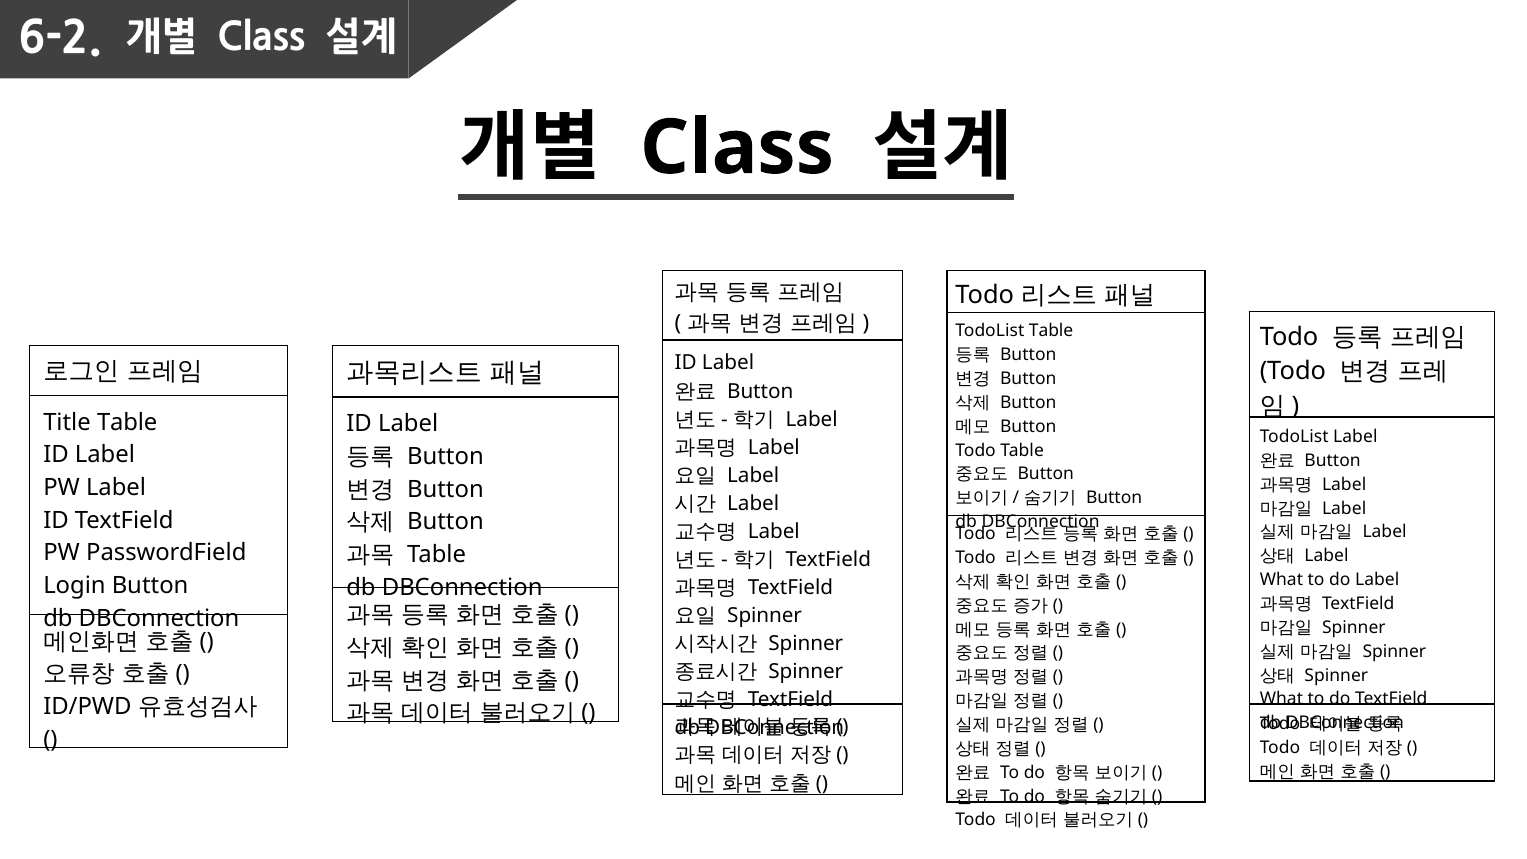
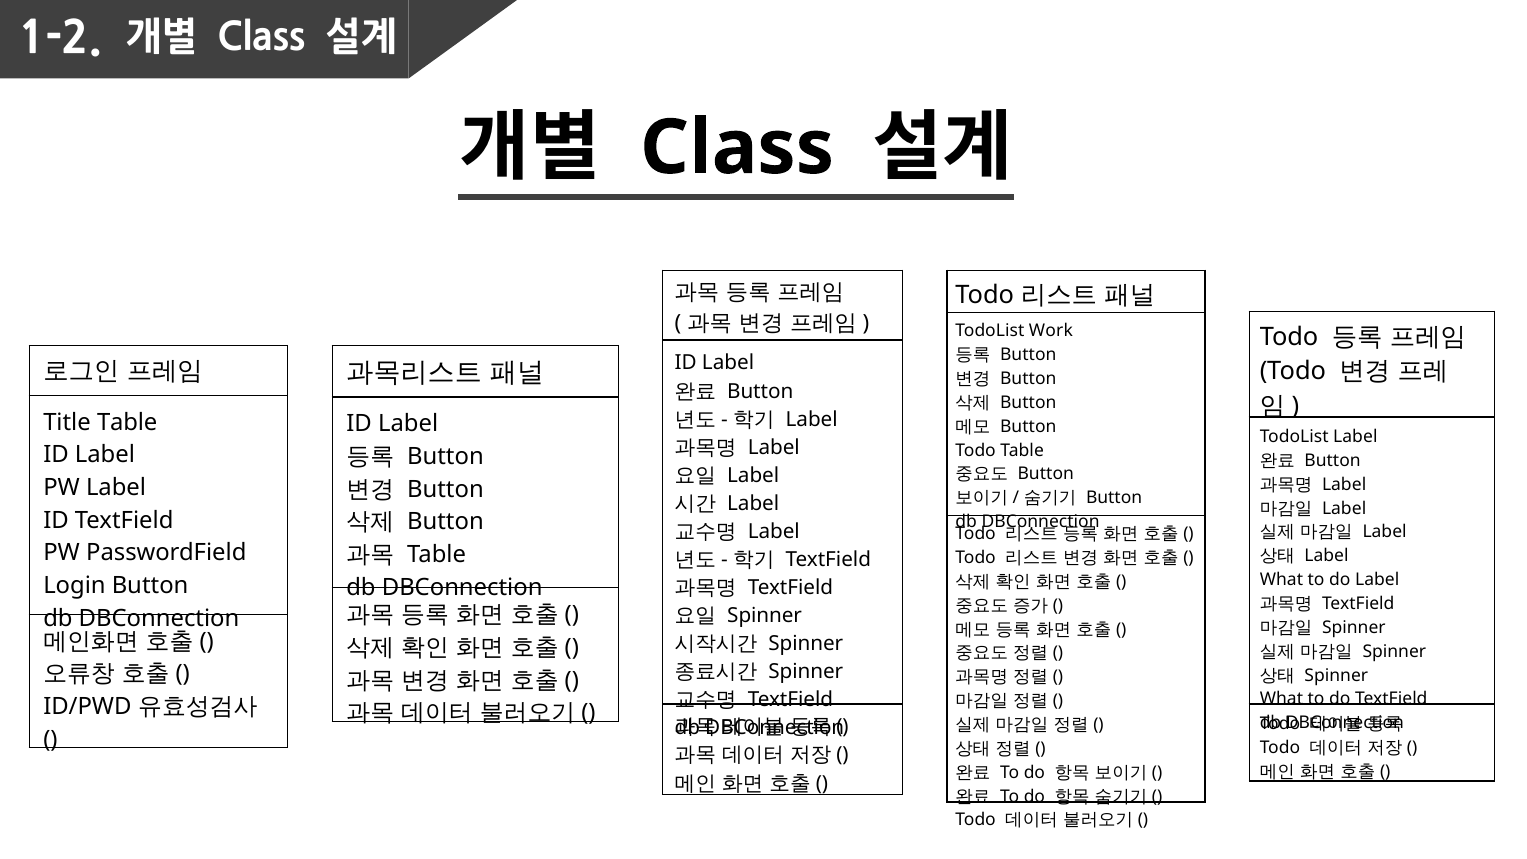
6-2: 6-2 -> 1-2
TodoList Table: Table -> Work
